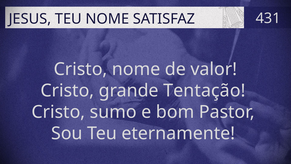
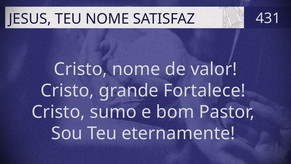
Tentação: Tentação -> Fortalece
